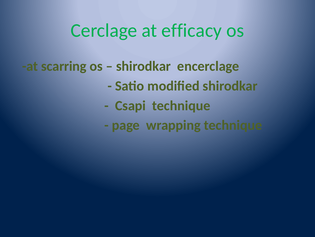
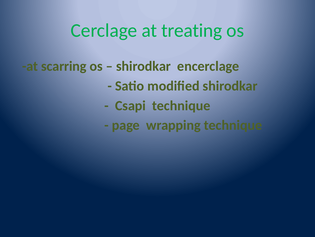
efficacy: efficacy -> treating
